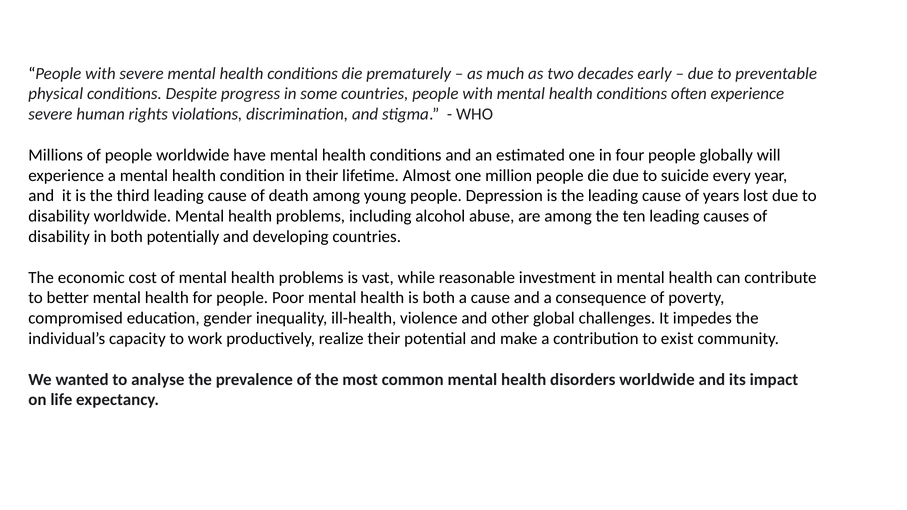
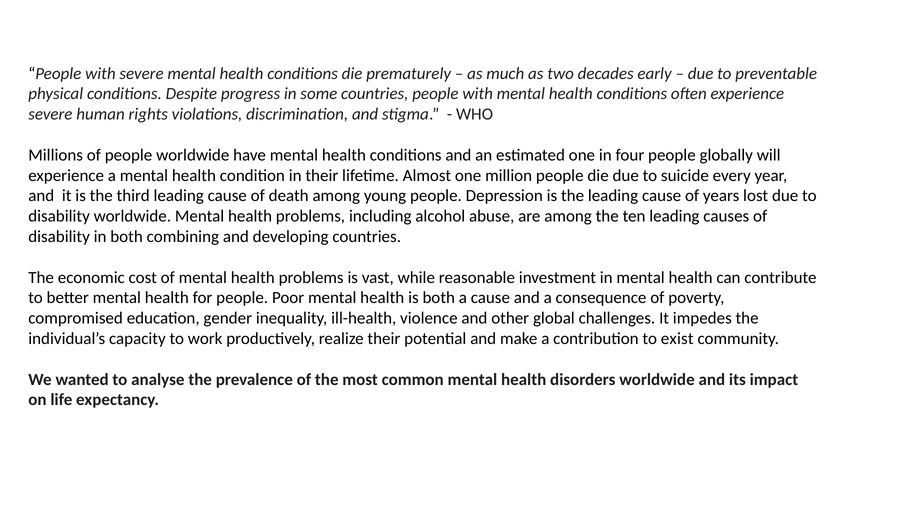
potentially: potentially -> combining
